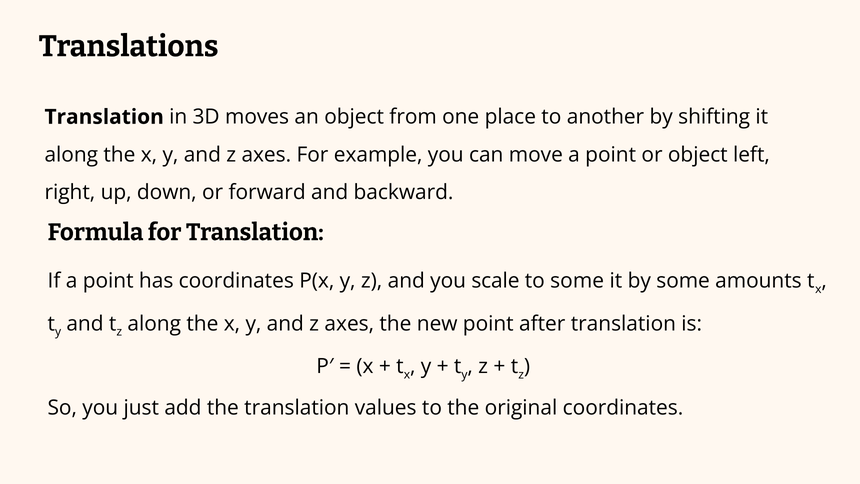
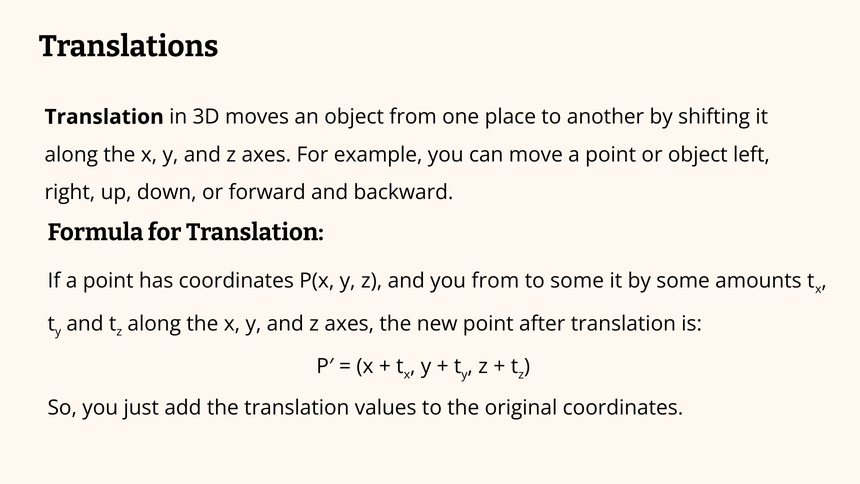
you scale: scale -> from
